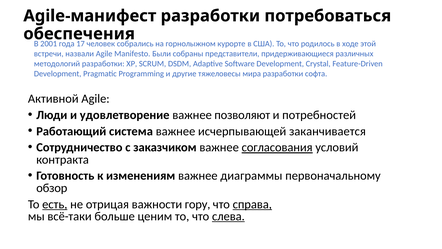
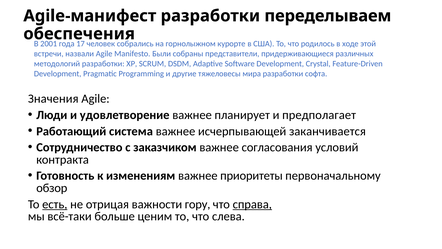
потребоваться: потребоваться -> переделываем
Активной: Активной -> Значения
позволяют: позволяют -> планирует
потребностей: потребностей -> предполагает
согласования underline: present -> none
диаграммы: диаграммы -> приоритеты
слева underline: present -> none
